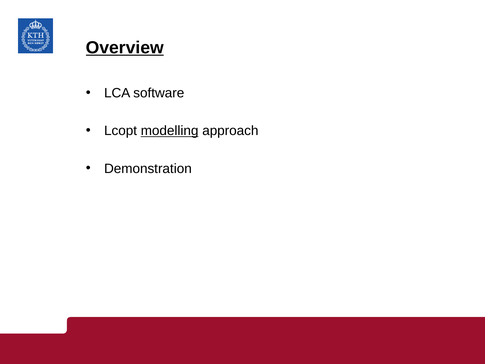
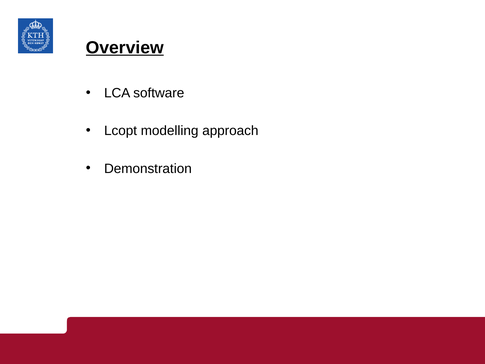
modelling underline: present -> none
